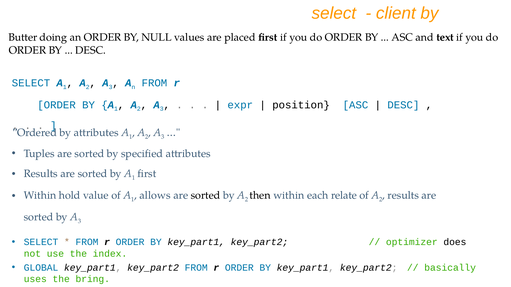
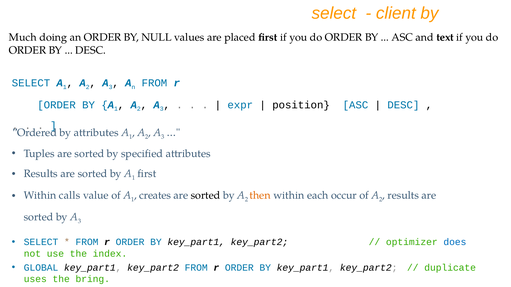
Butter: Butter -> Much
hold: hold -> calls
allows: allows -> creates
then colour: black -> orange
relate: relate -> occur
does colour: black -> blue
basically: basically -> duplicate
